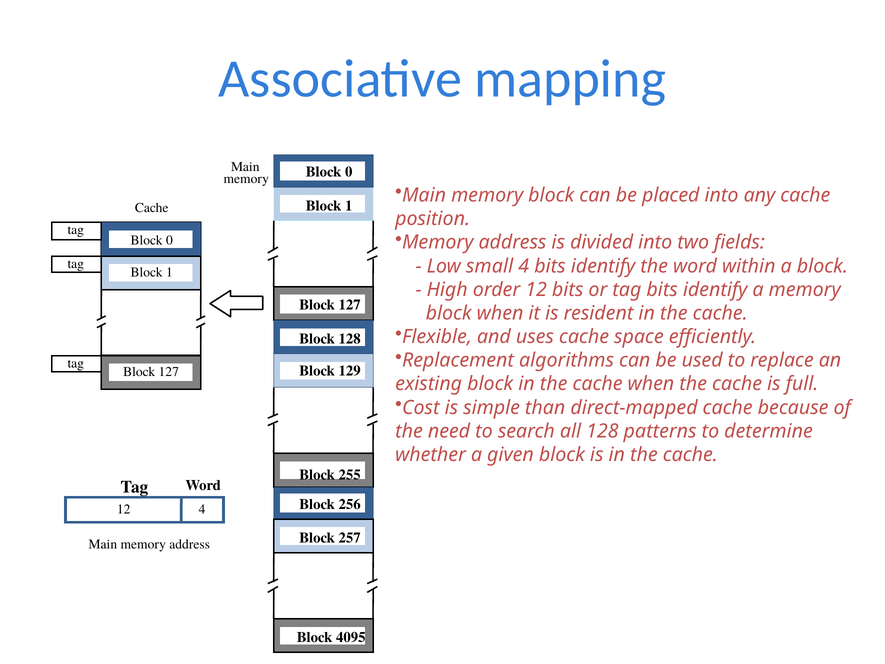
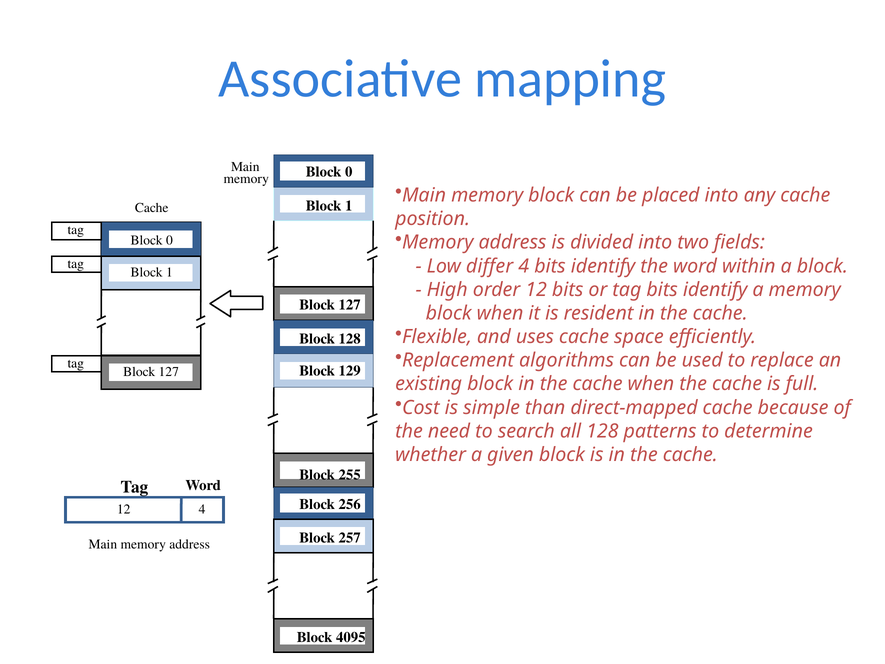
small: small -> differ
